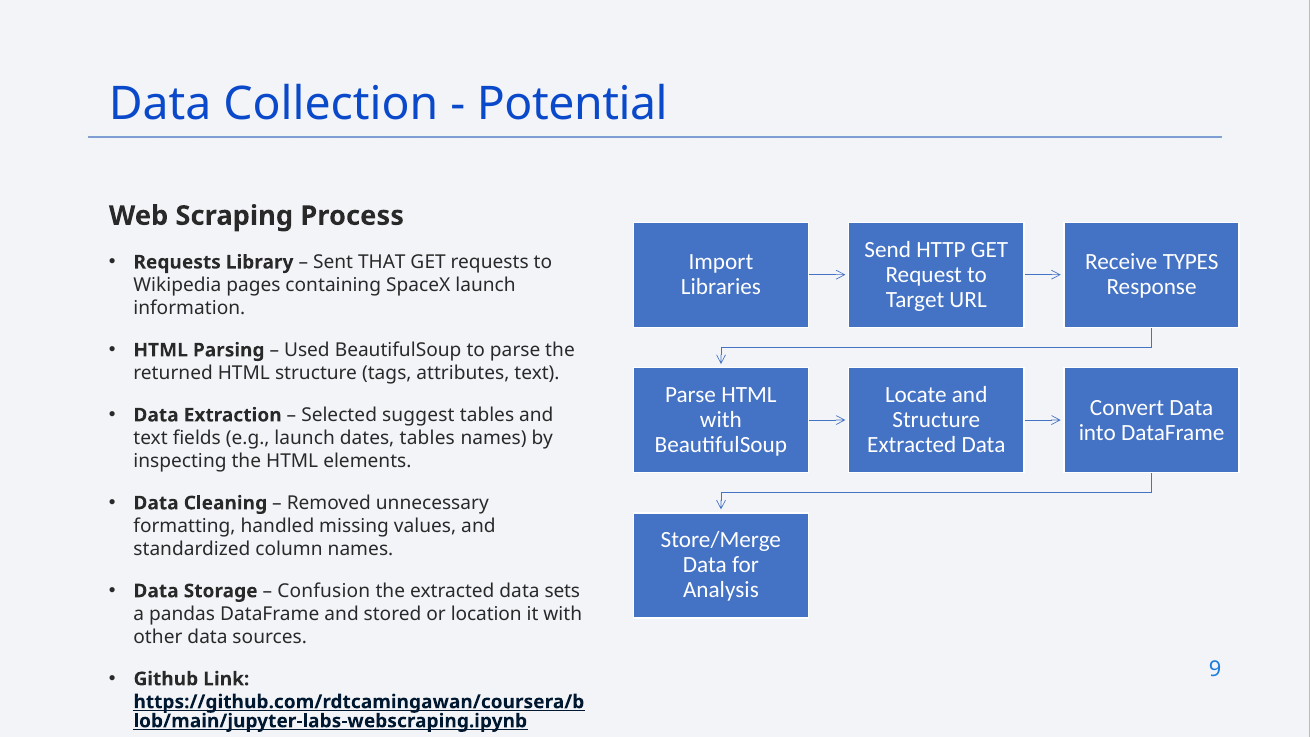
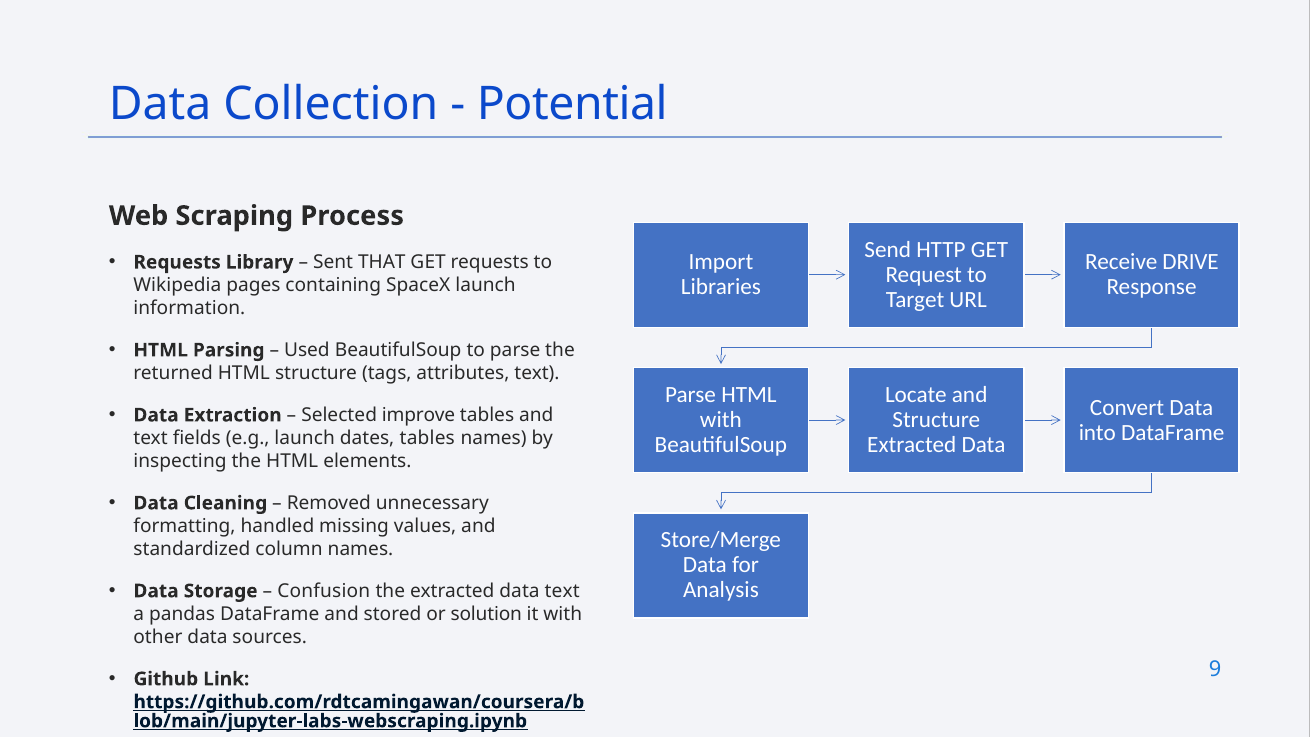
TYPES: TYPES -> DRIVE
suggest: suggest -> improve
data sets: sets -> text
location: location -> solution
